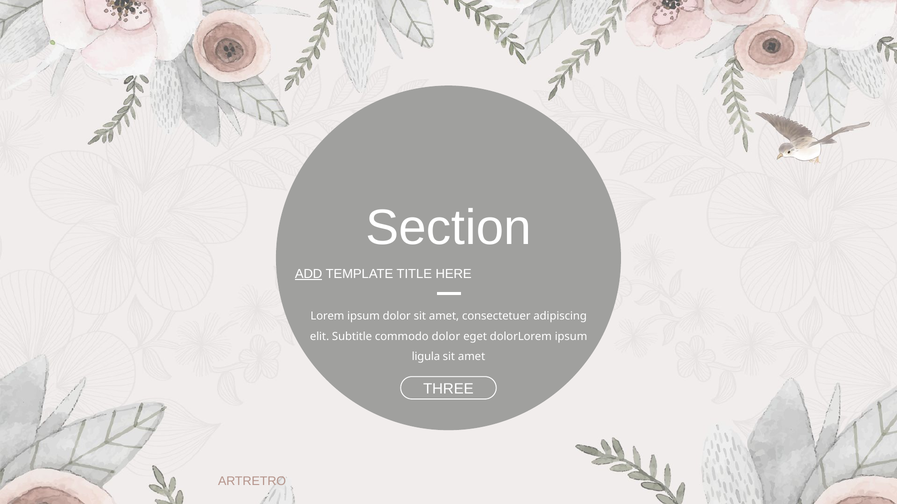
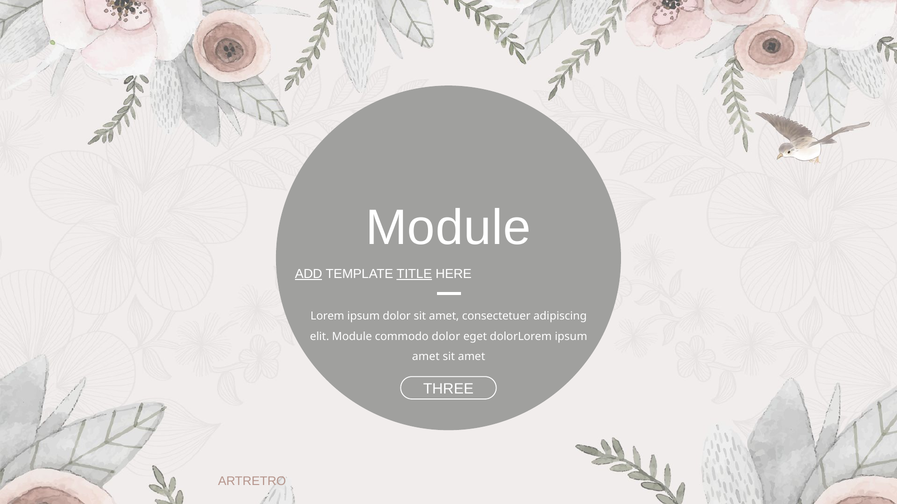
Section at (448, 228): Section -> Module
TITLE underline: none -> present
elit Subtitle: Subtitle -> Module
ligula at (426, 357): ligula -> amet
